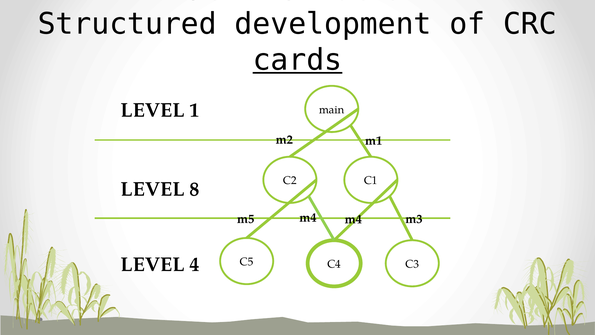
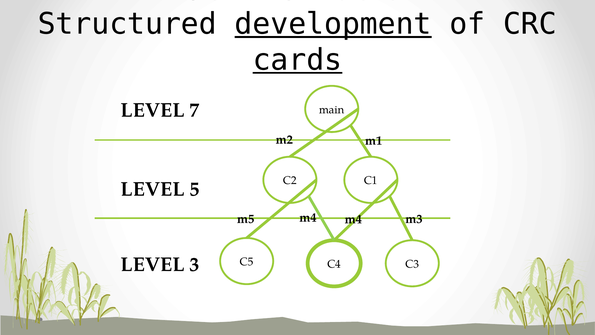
development underline: none -> present
1: 1 -> 7
8: 8 -> 5
4: 4 -> 3
